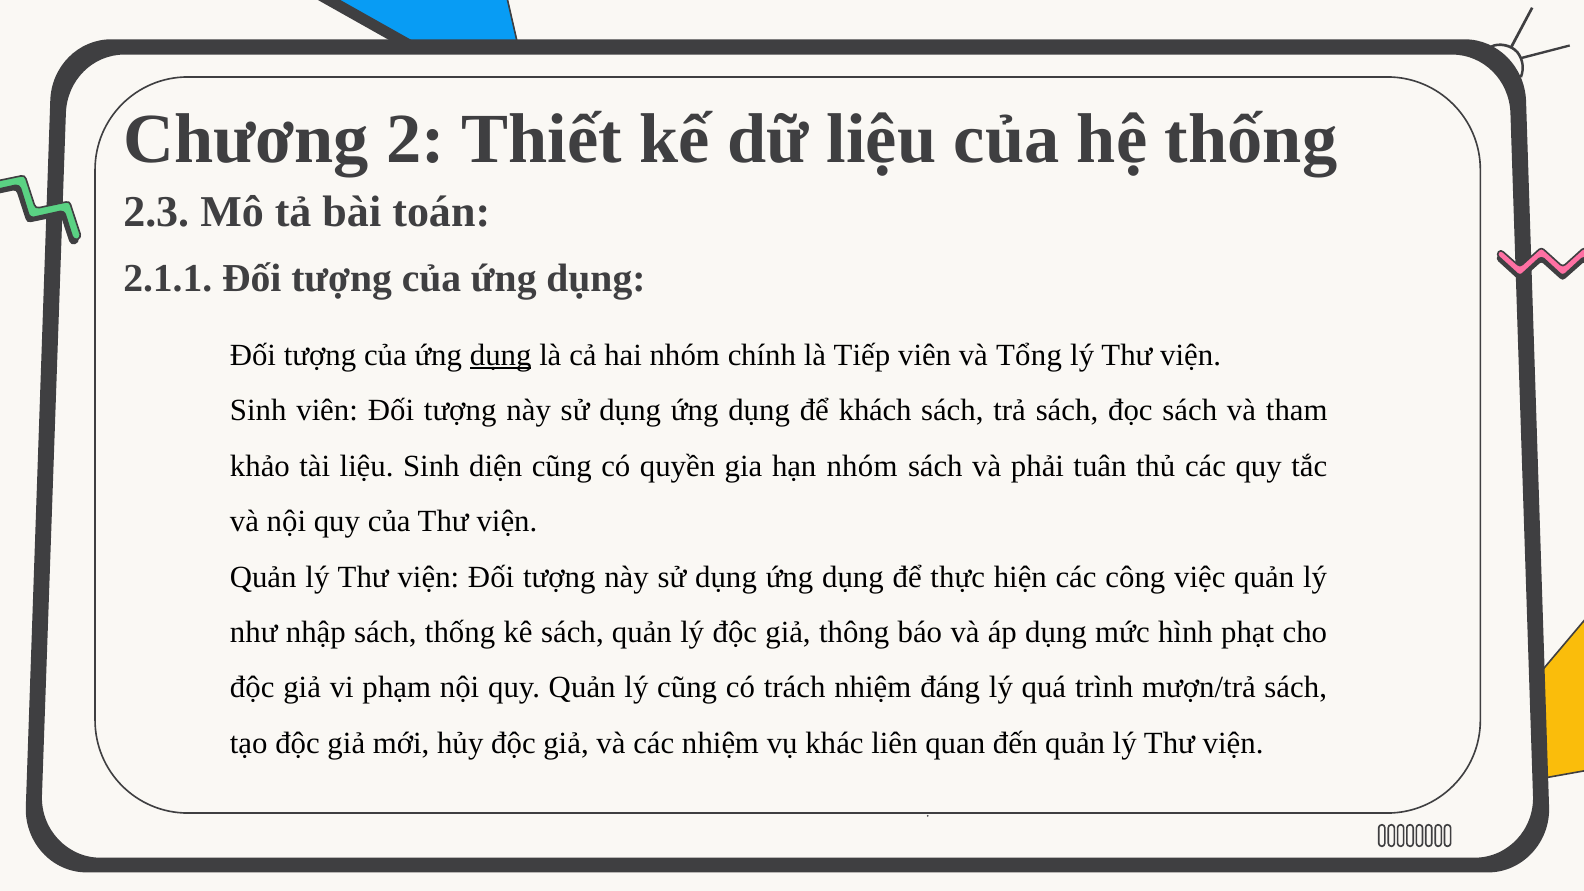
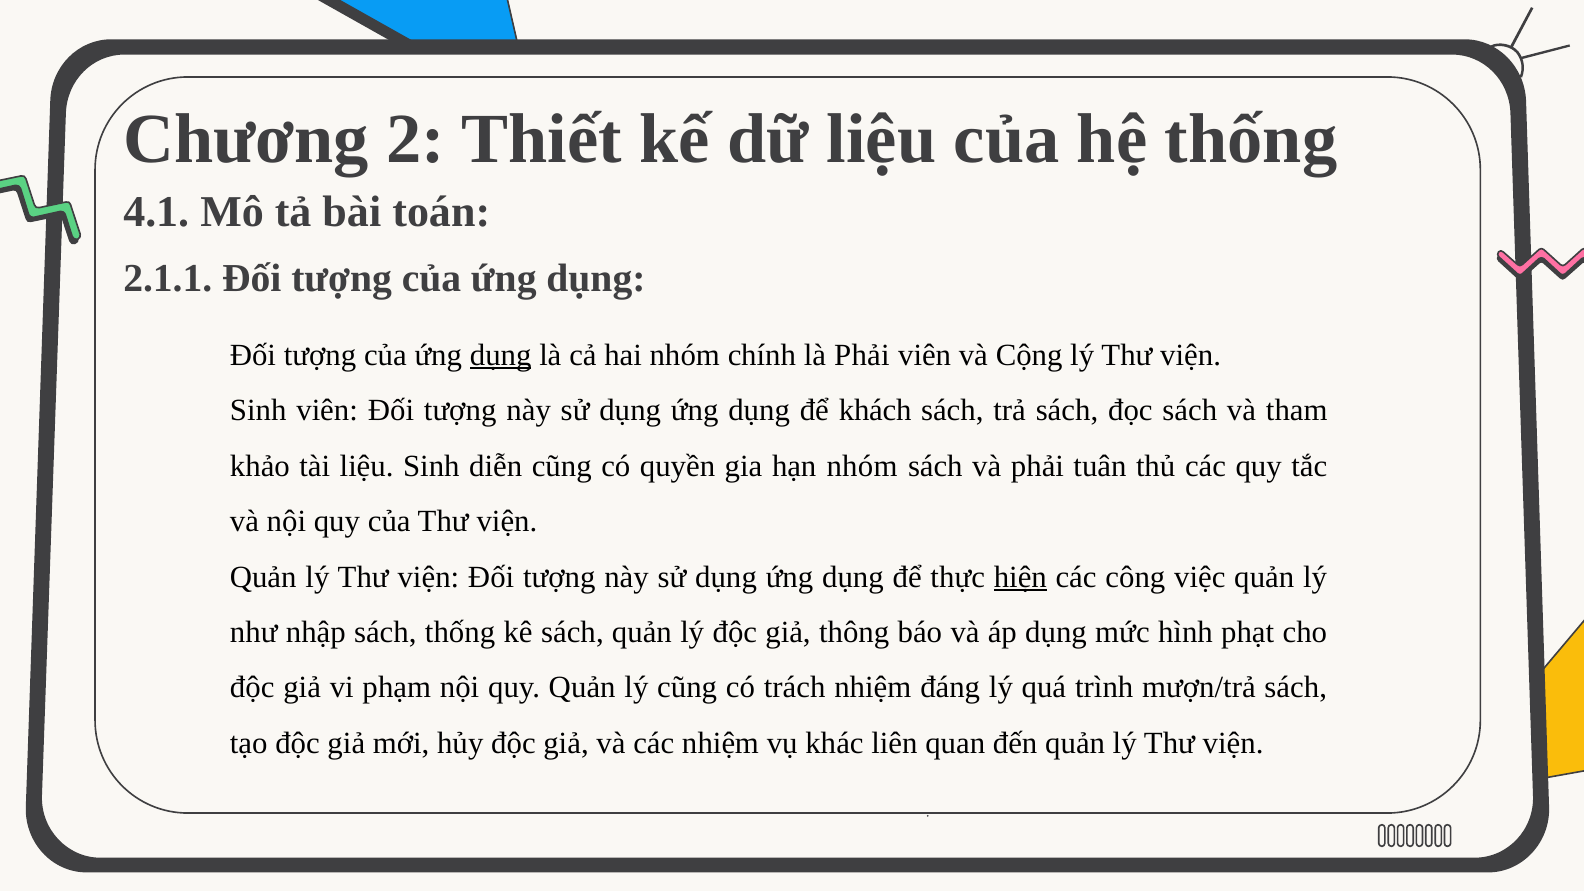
2.3: 2.3 -> 4.1
là Tiếp: Tiếp -> Phải
Tổng: Tổng -> Cộng
diện: diện -> diễn
hiện underline: none -> present
